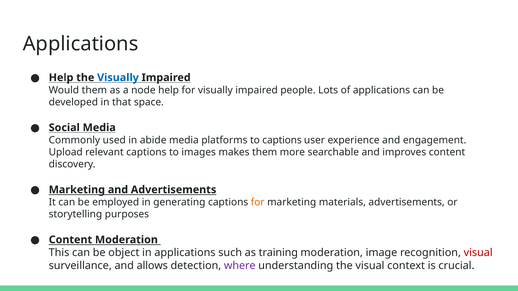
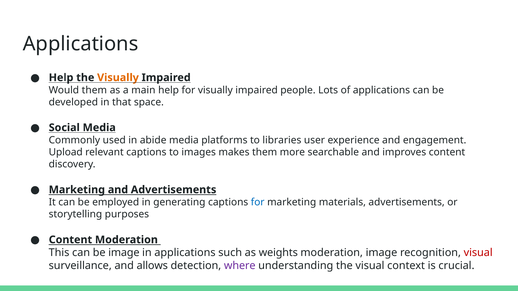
Visually at (118, 78) colour: blue -> orange
node: node -> main
to captions: captions -> libraries
for at (258, 202) colour: orange -> blue
be object: object -> image
training: training -> weights
